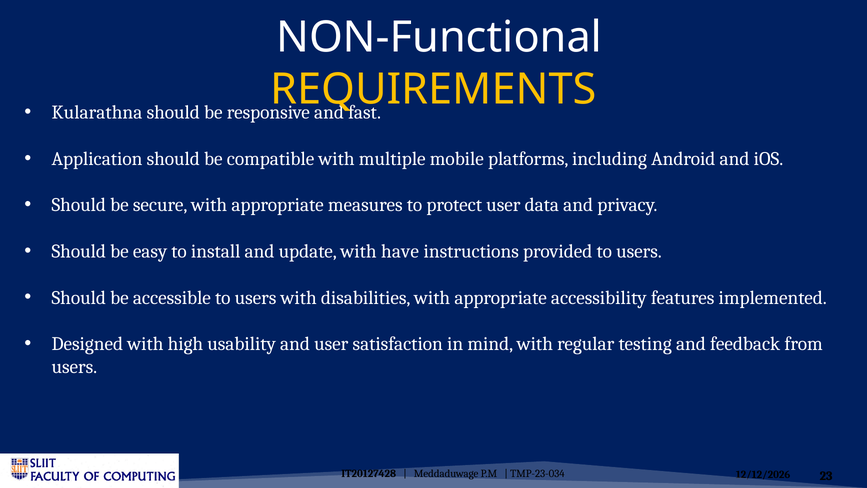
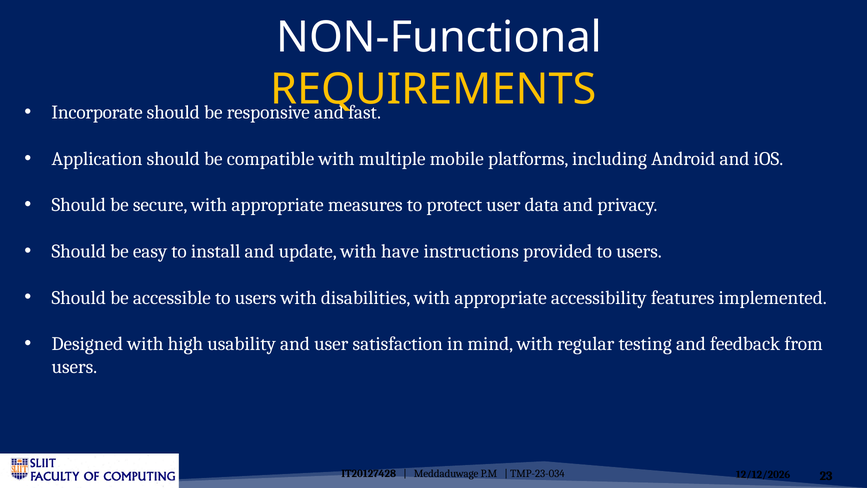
Kularathna: Kularathna -> Incorporate
